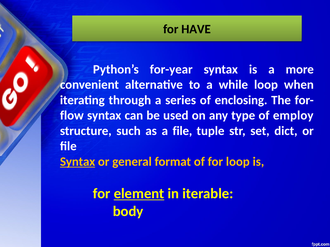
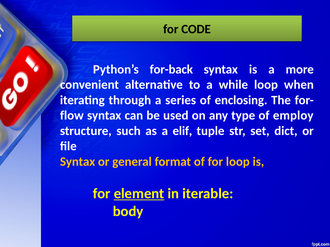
HAVE: HAVE -> CODE
for-year: for-year -> for-back
a file: file -> elif
Syntax at (78, 162) underline: present -> none
